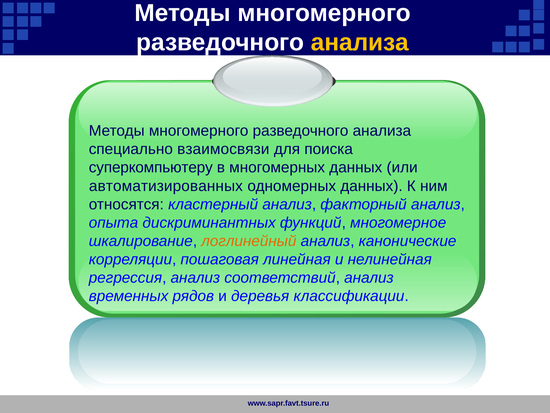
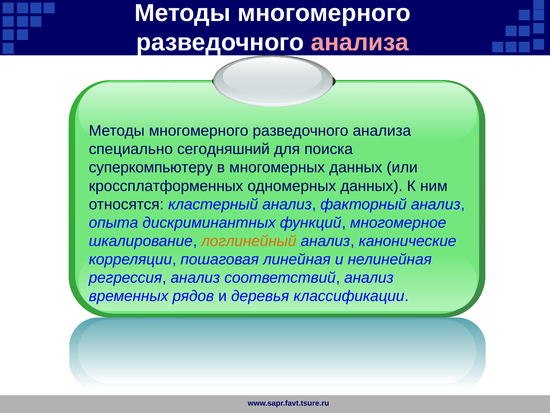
анализа at (360, 42) colour: yellow -> pink
взаимосвязи: взаимосвязи -> сегодняшний
автоматизированных: автоматизированных -> кроссплатформенных
